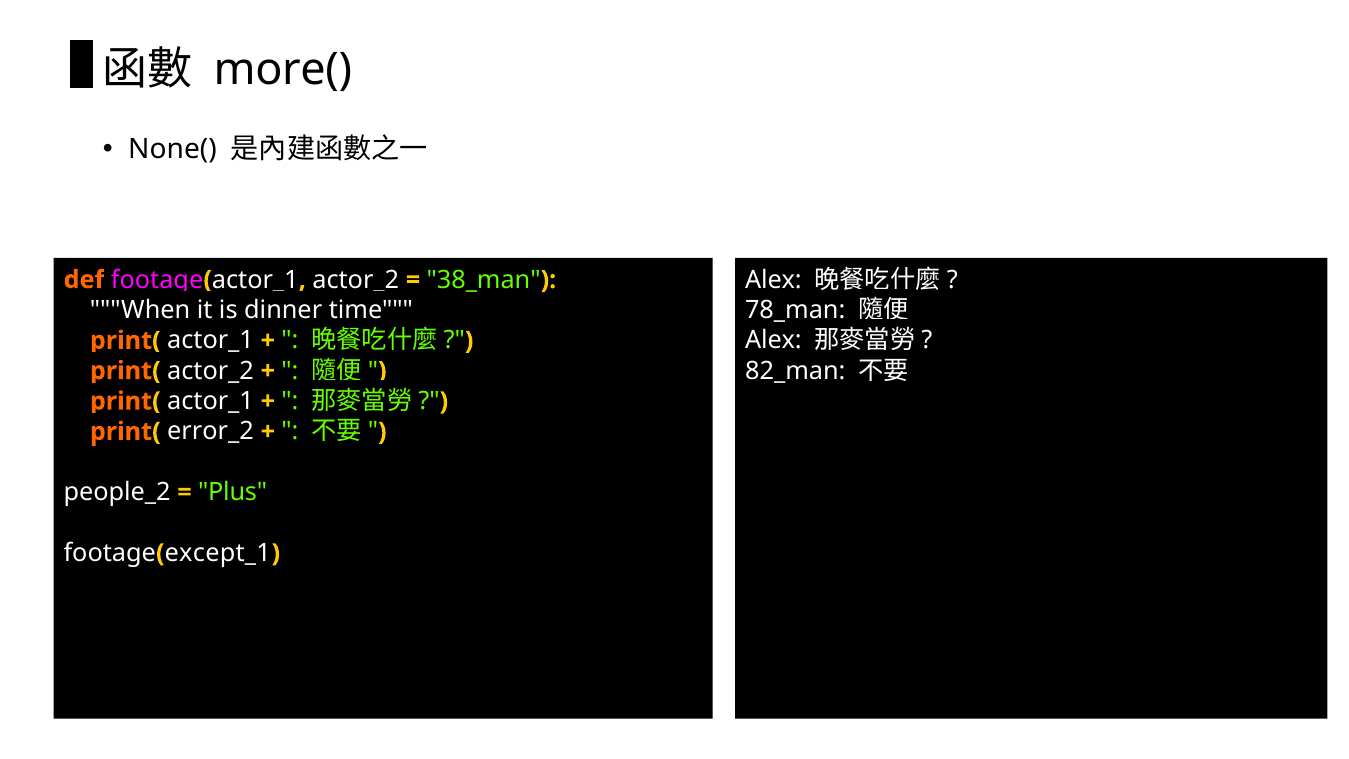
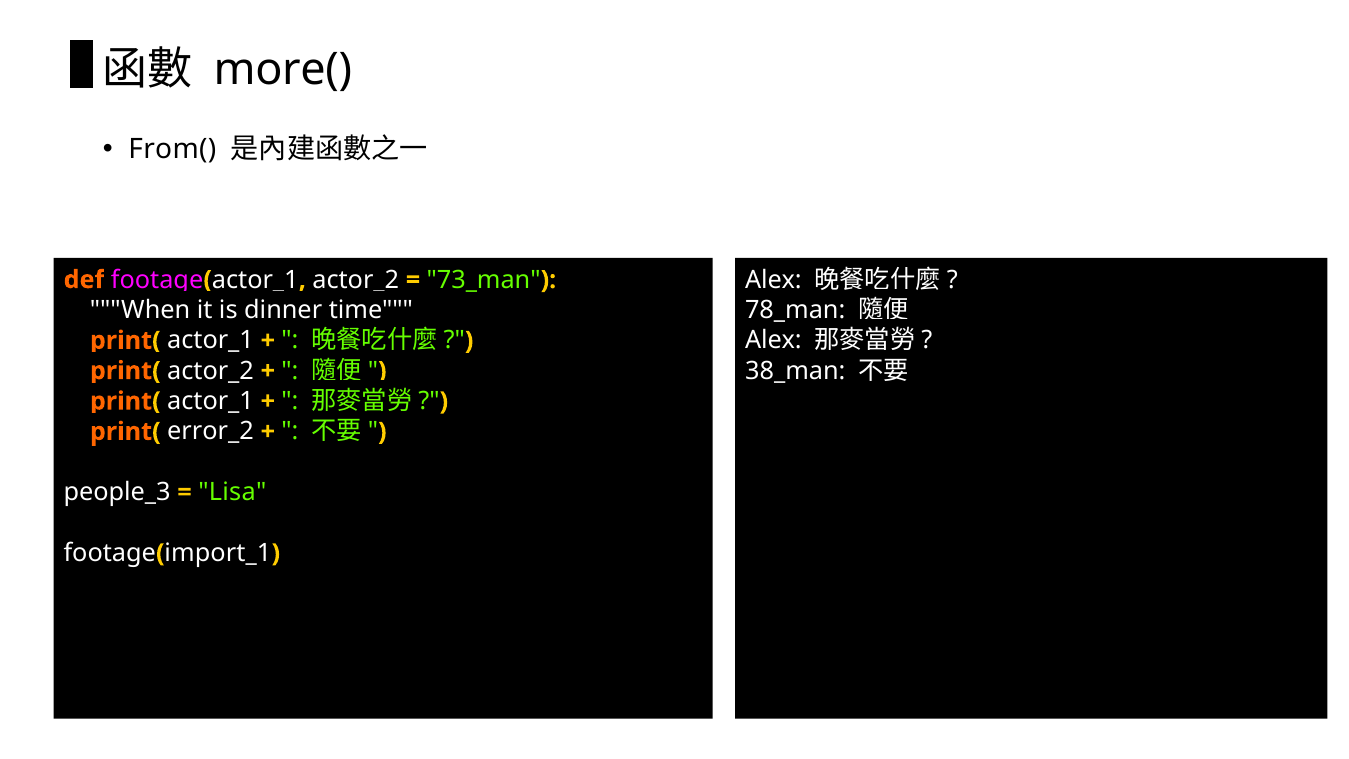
None(: None( -> From(
38_man: 38_man -> 73_man
82_man: 82_man -> 38_man
people_2: people_2 -> people_3
Plus: Plus -> Lisa
except_1: except_1 -> import_1
